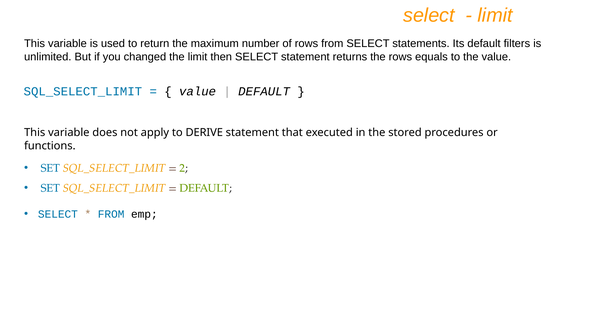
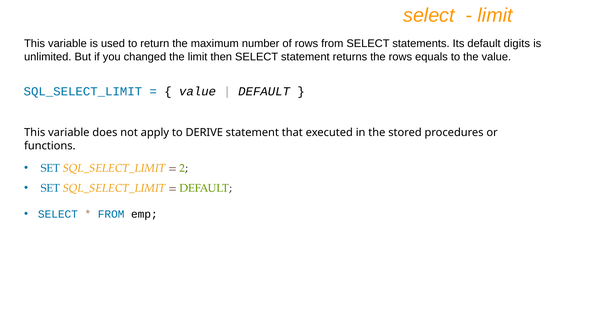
filters: filters -> digits
